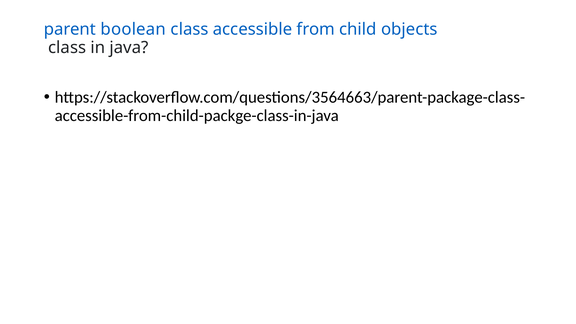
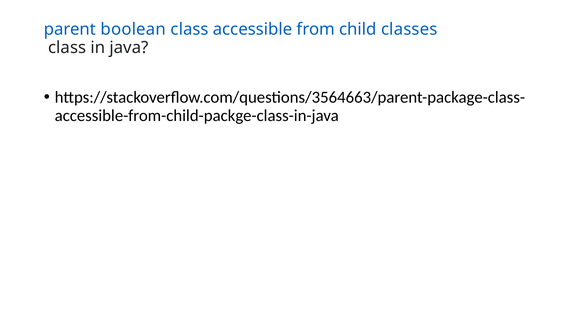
objects: objects -> classes
